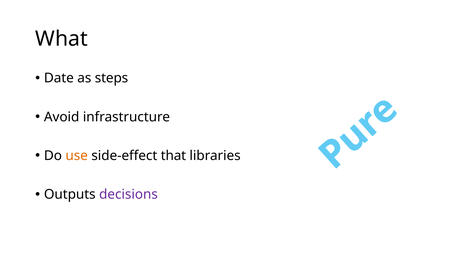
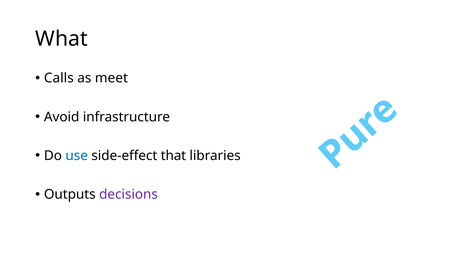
Date: Date -> Calls
steps: steps -> meet
use colour: orange -> blue
